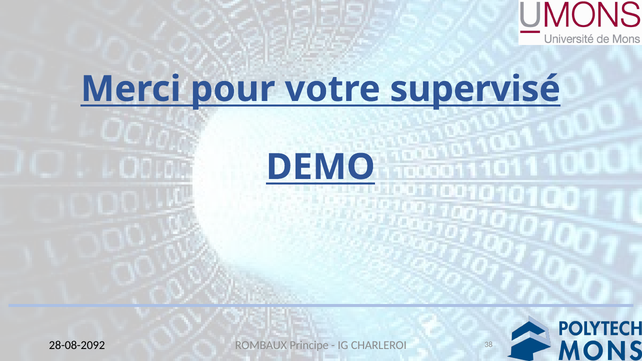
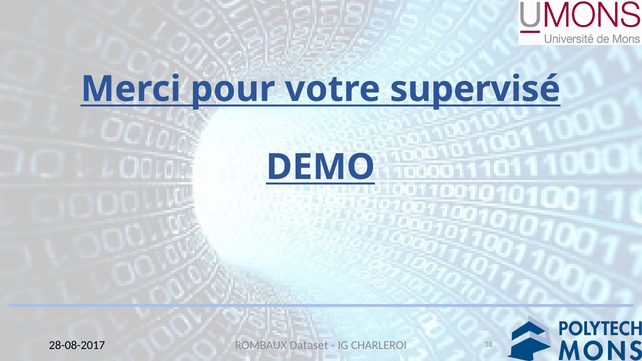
28-08-2092: 28-08-2092 -> 28-08-2017
Principe: Principe -> Dataset
